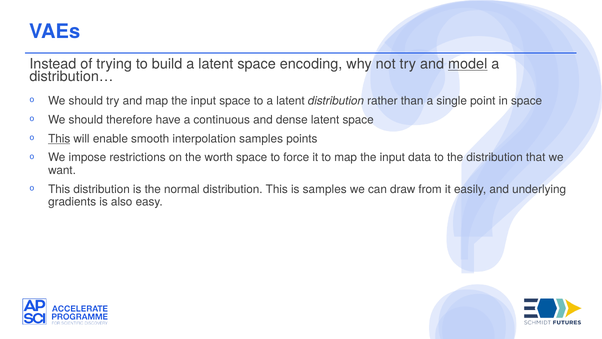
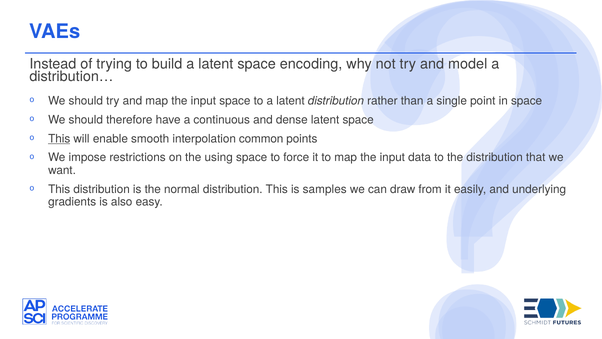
model underline: present -> none
interpolation samples: samples -> common
worth: worth -> using
